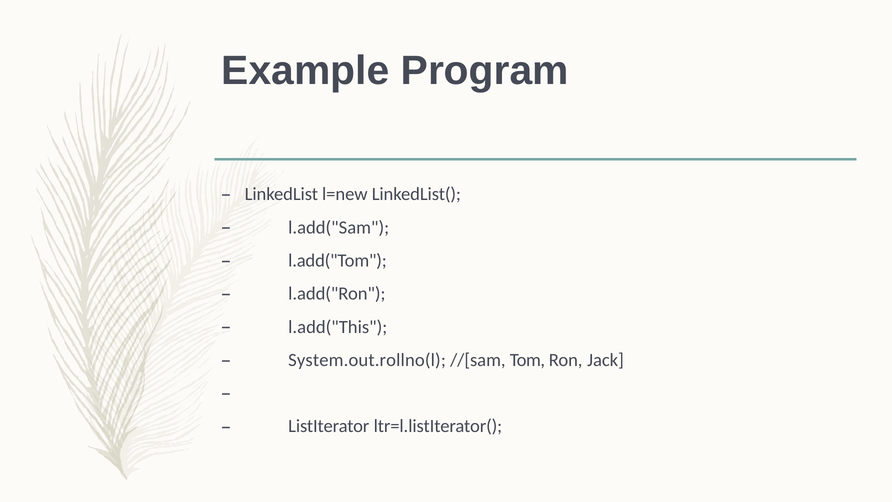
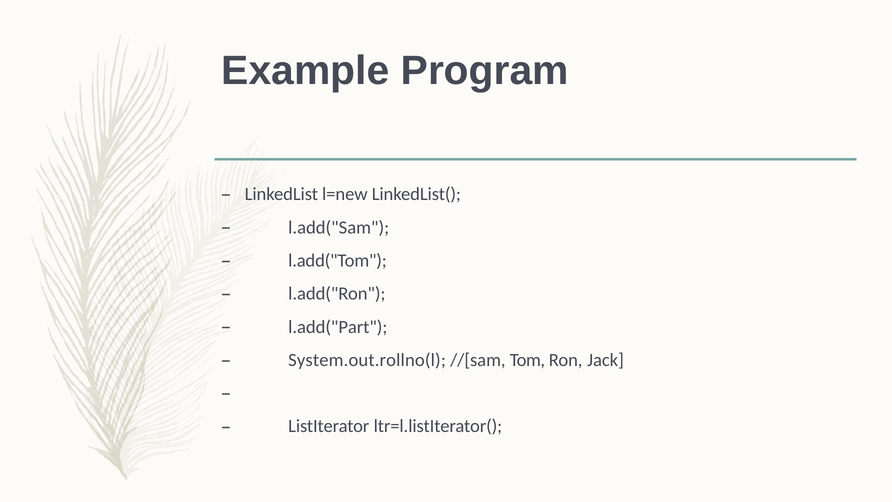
l.add("This: l.add("This -> l.add("Part
